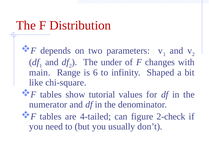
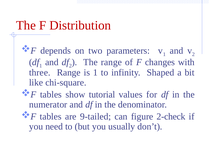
The under: under -> range
main: main -> three
is 6: 6 -> 1
4-tailed: 4-tailed -> 9-tailed
